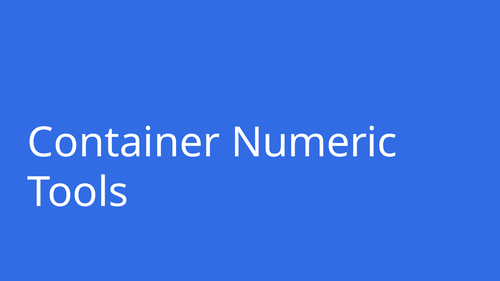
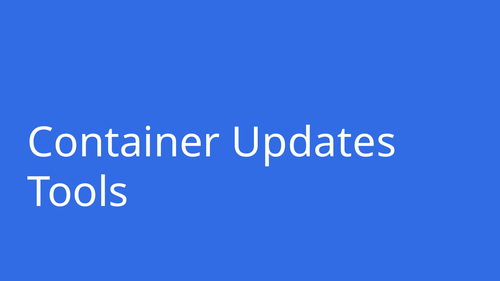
Numeric: Numeric -> Updates
